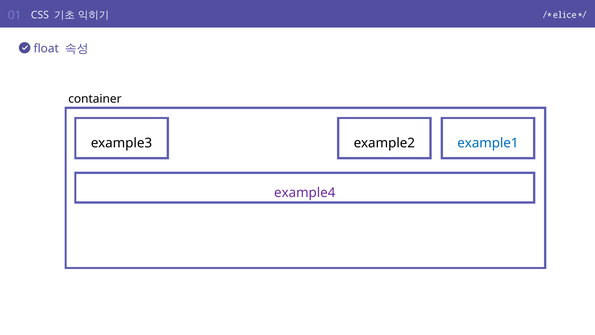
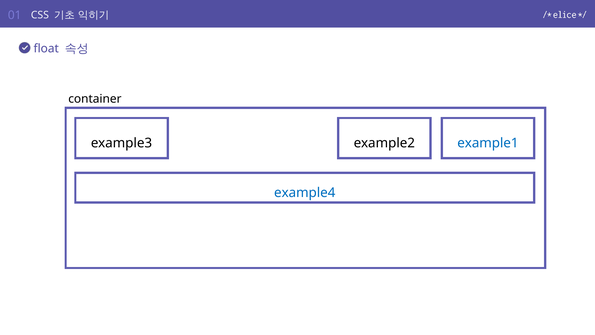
example4 colour: purple -> blue
